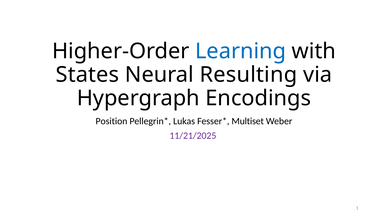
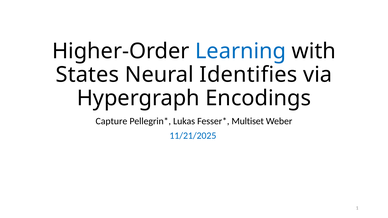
Resulting: Resulting -> Identifies
Position: Position -> Capture
11/21/2025 colour: purple -> blue
